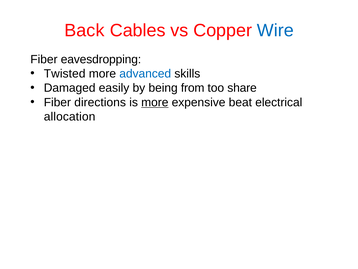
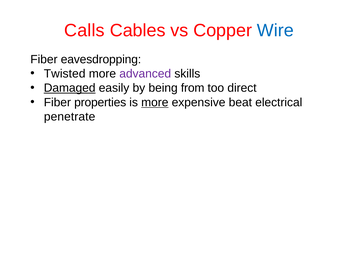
Back: Back -> Calls
advanced colour: blue -> purple
Damaged underline: none -> present
share: share -> direct
directions: directions -> properties
allocation: allocation -> penetrate
